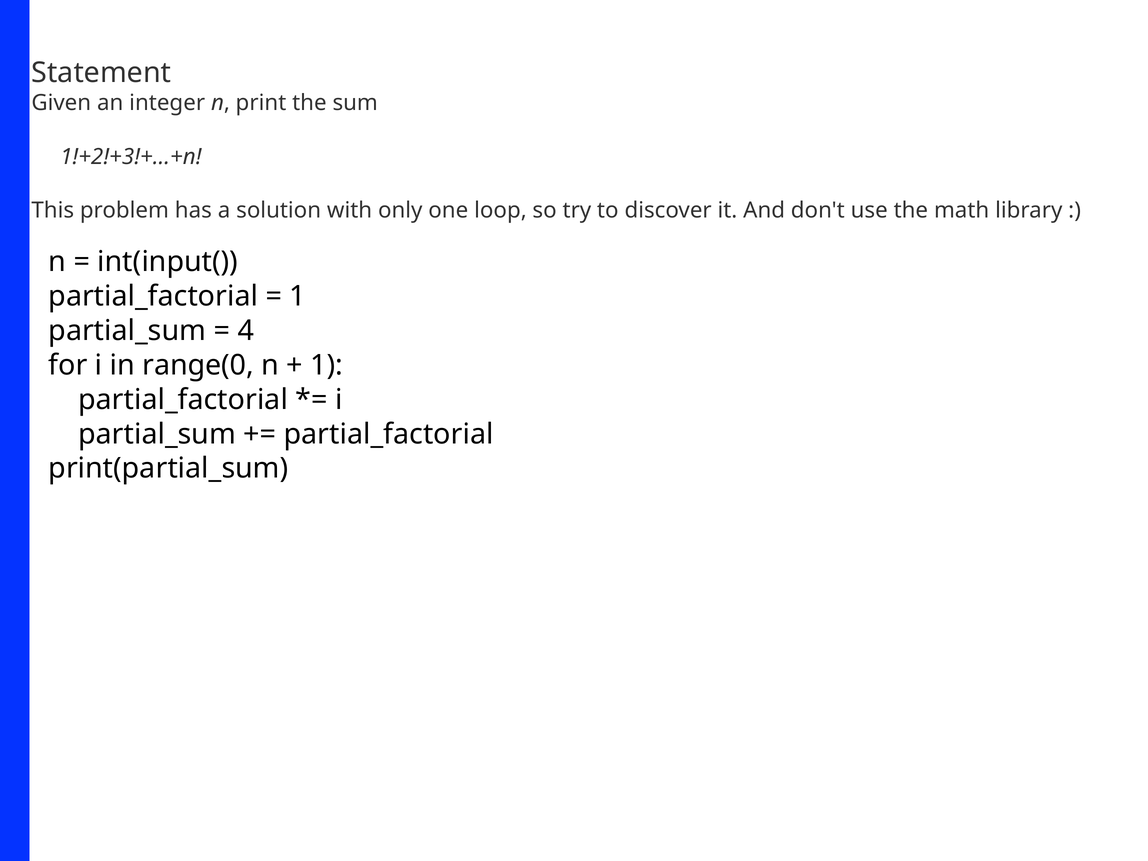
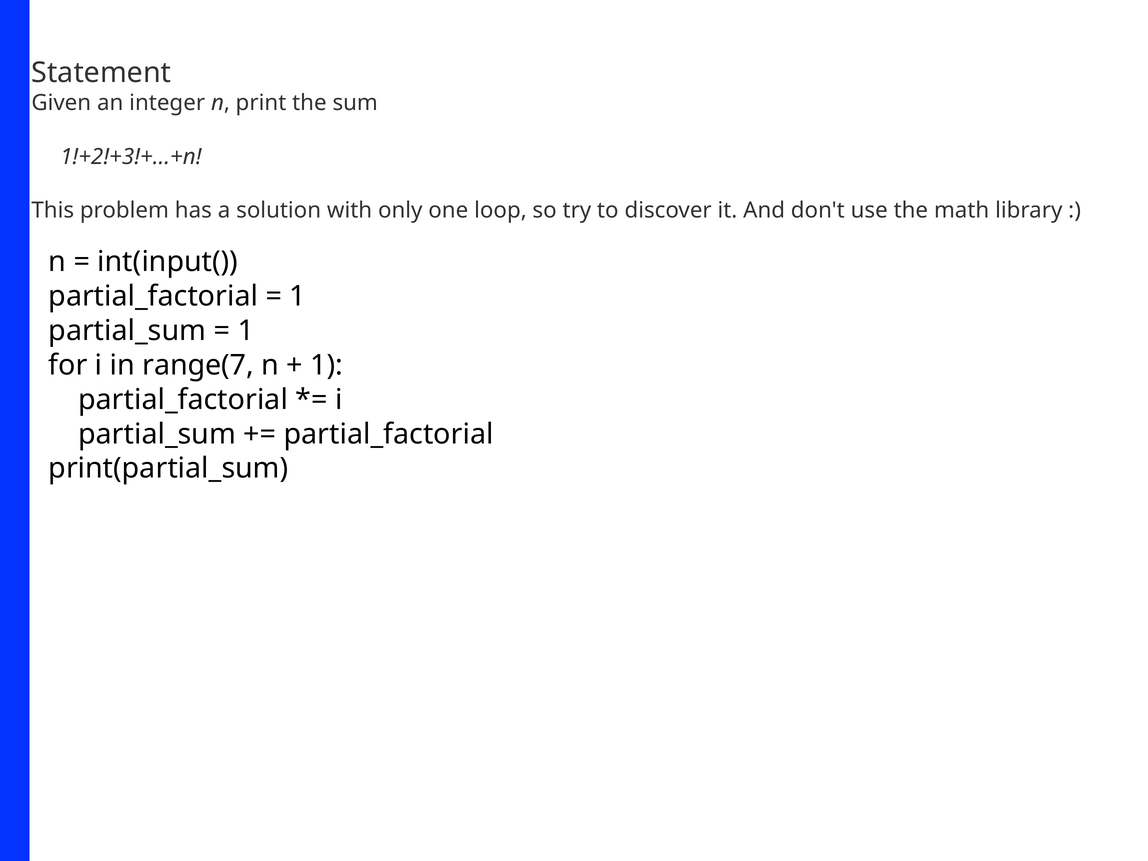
4 at (246, 331): 4 -> 1
range(0: range(0 -> range(7
